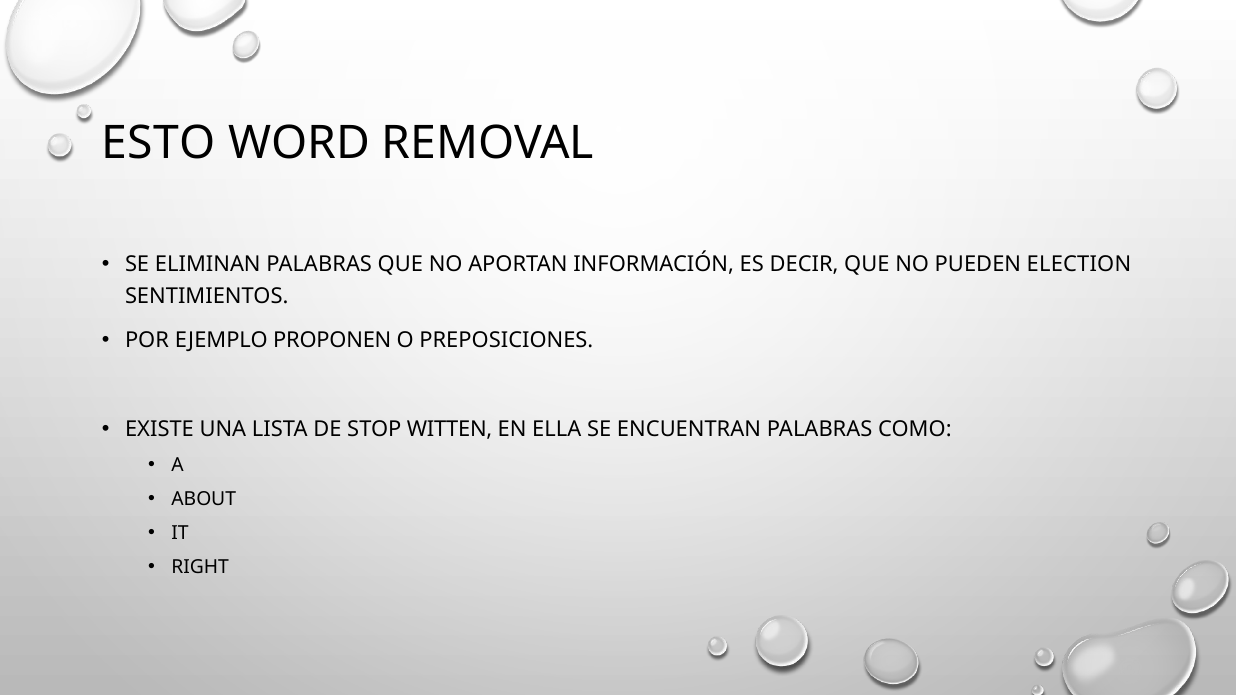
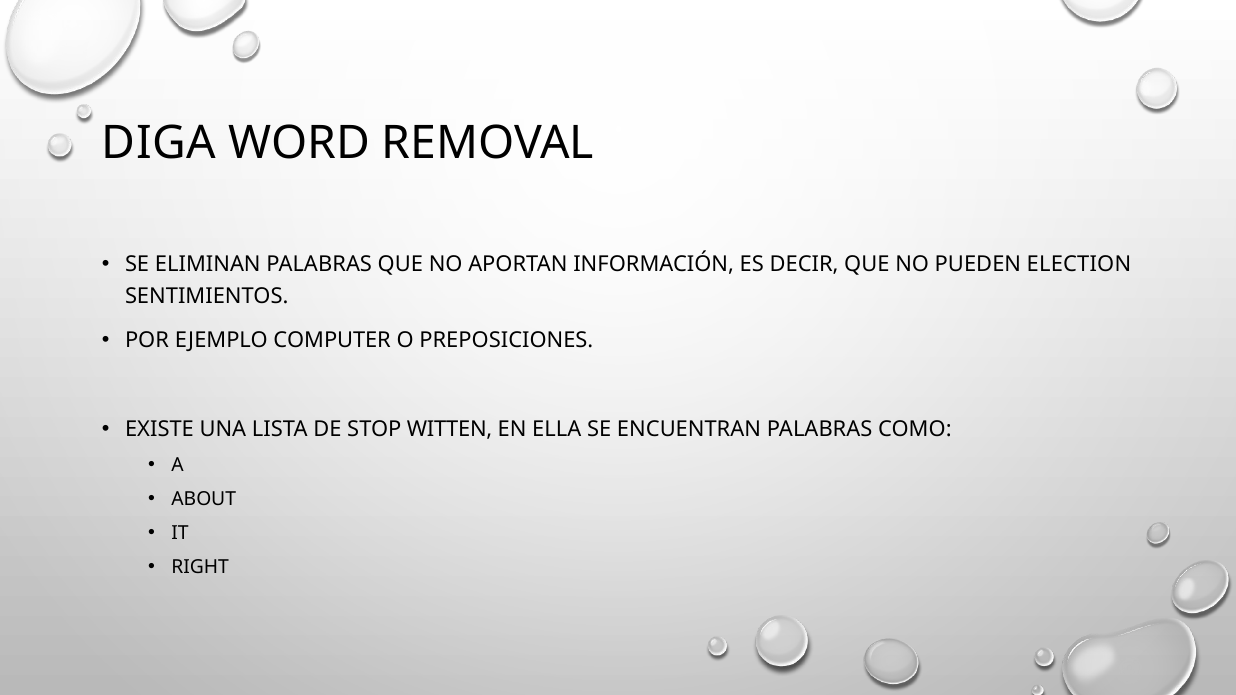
ESTO: ESTO -> DIGA
PROPONEN: PROPONEN -> COMPUTER
